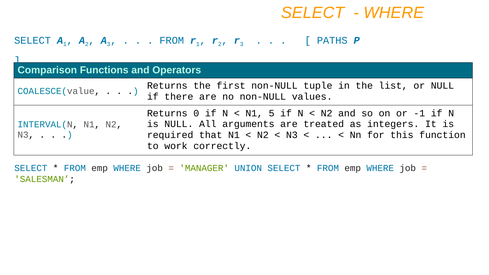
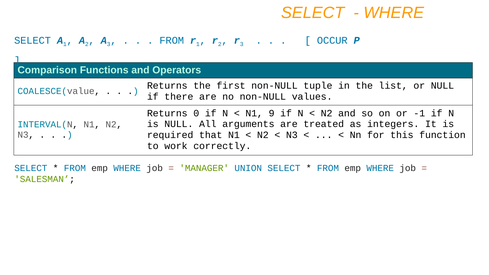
PATHS: PATHS -> OCCUR
5: 5 -> 9
